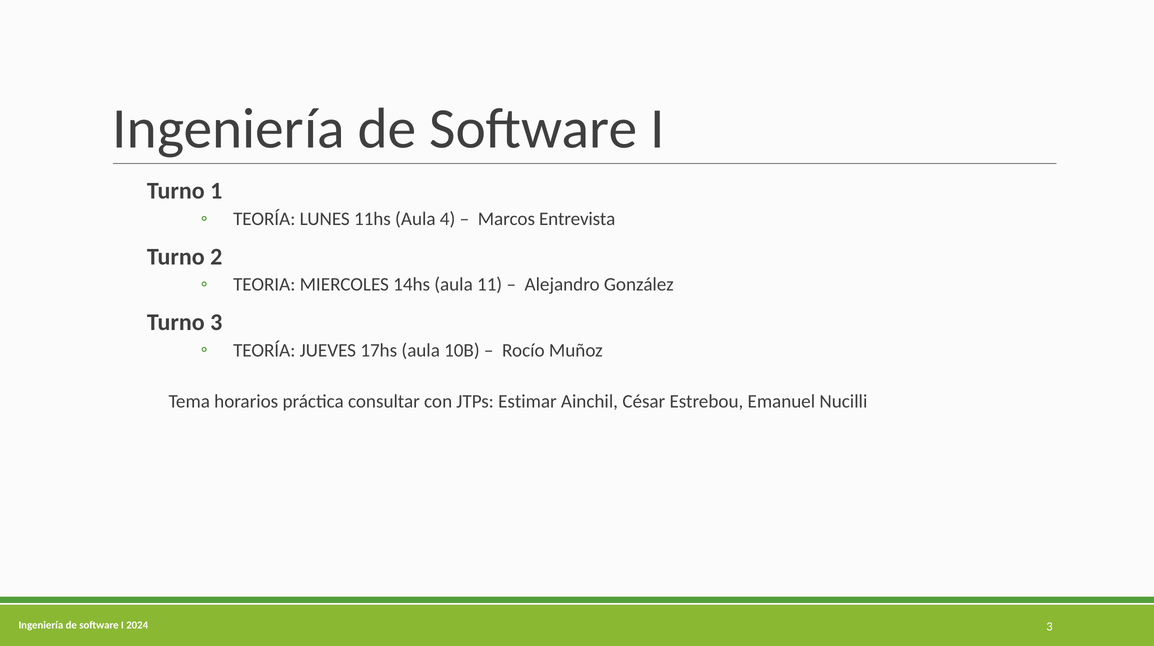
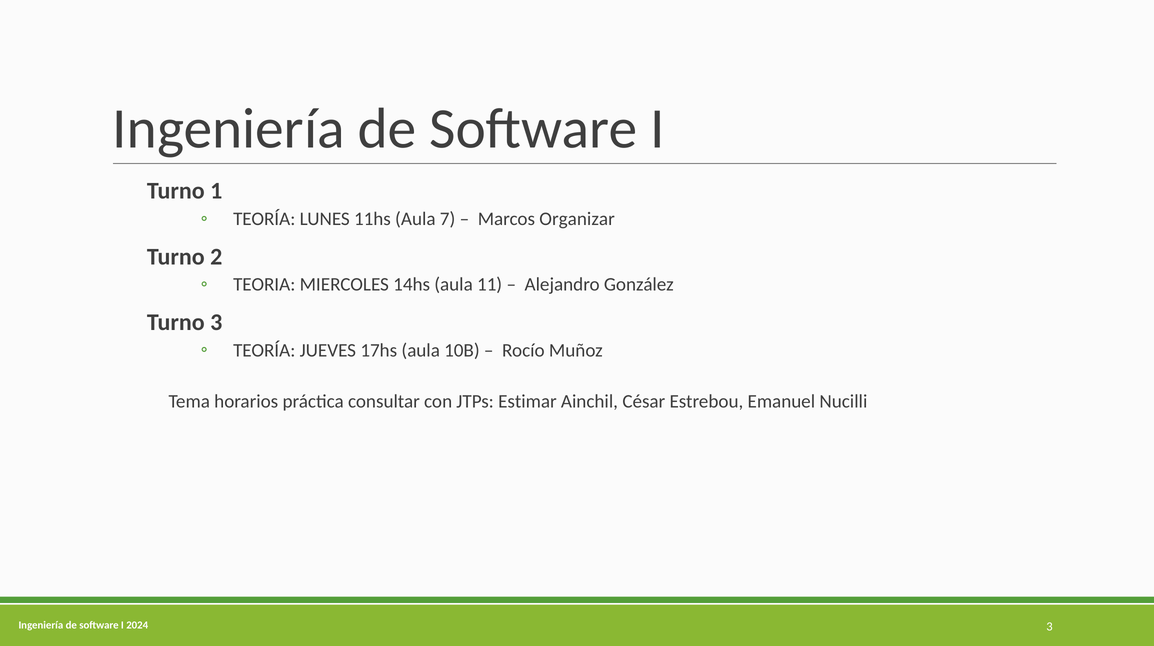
4: 4 -> 7
Entrevista: Entrevista -> Organizar
